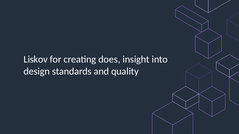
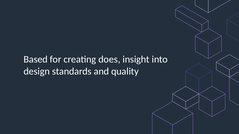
Liskov: Liskov -> Based
